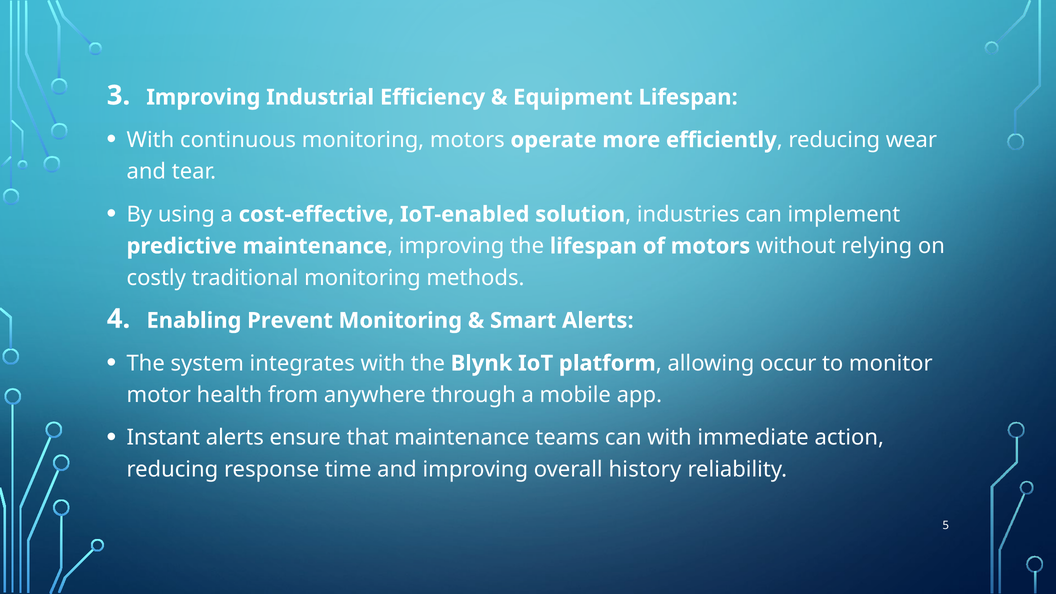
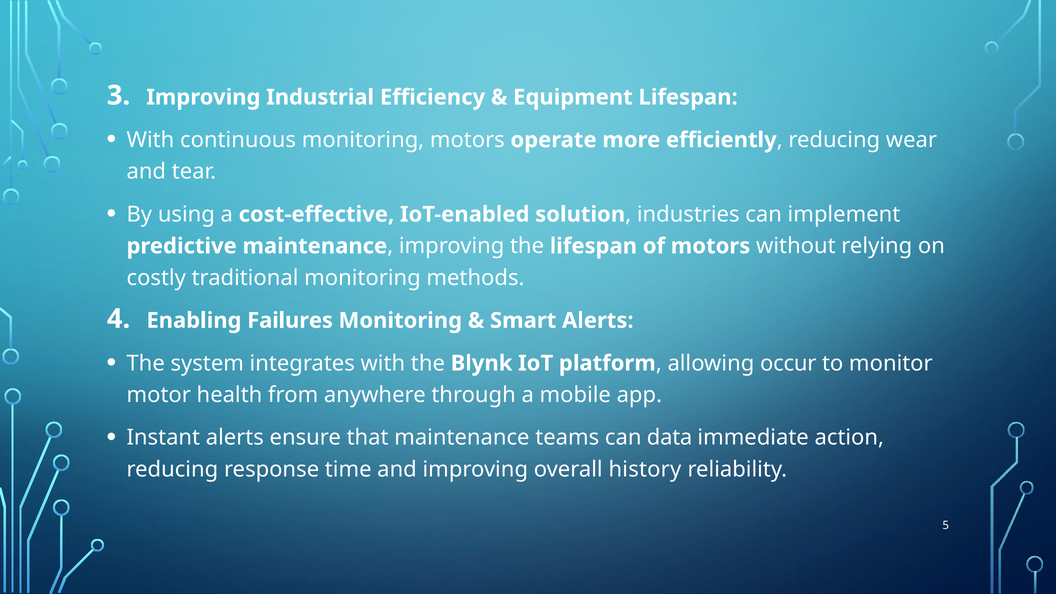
Prevent: Prevent -> Failures
can with: with -> data
